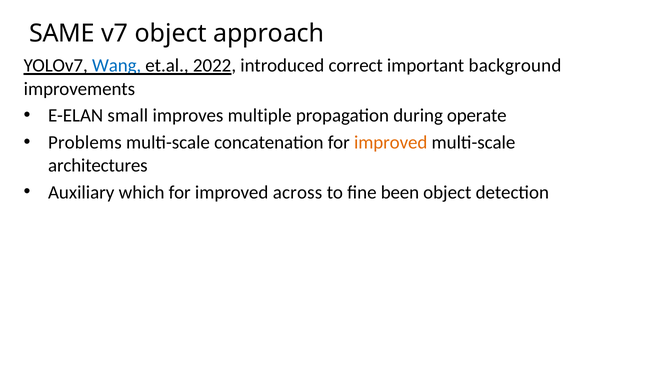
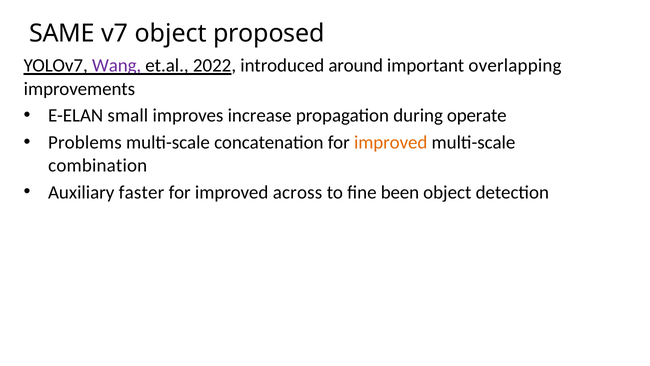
approach: approach -> proposed
Wang colour: blue -> purple
correct: correct -> around
background: background -> overlapping
multiple: multiple -> increase
architectures: architectures -> combination
which: which -> faster
